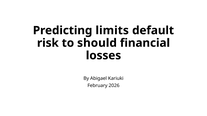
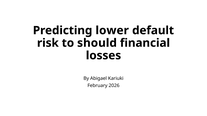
limits: limits -> lower
